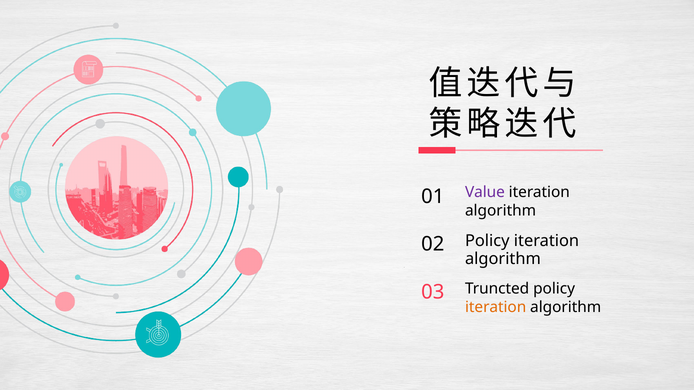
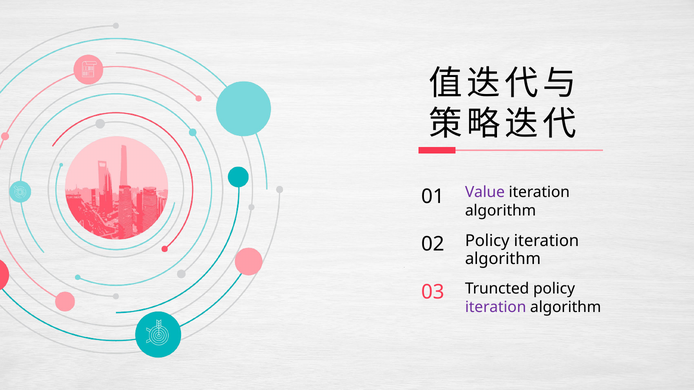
iteration at (496, 307) colour: orange -> purple
